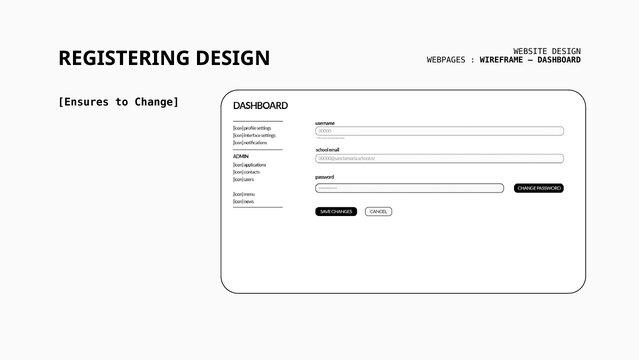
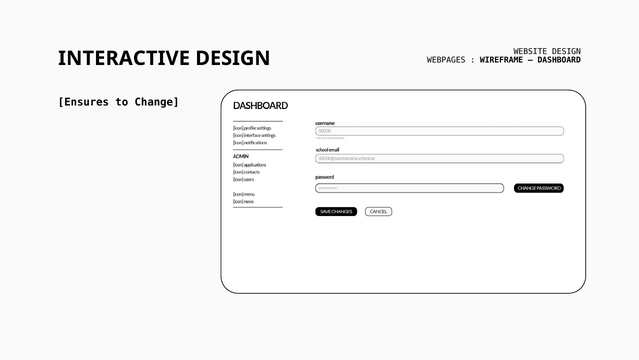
REGISTERING: REGISTERING -> INTERACTIVE
